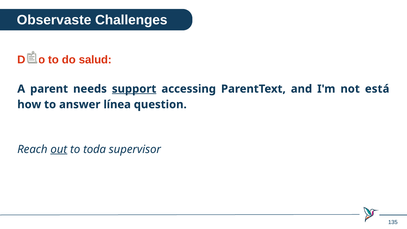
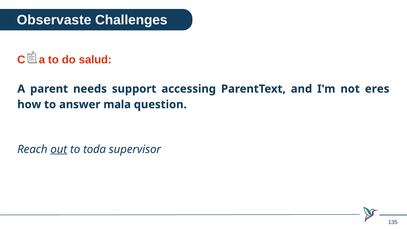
Debo: Debo -> Clara
support underline: present -> none
está: está -> eres
línea: línea -> mala
